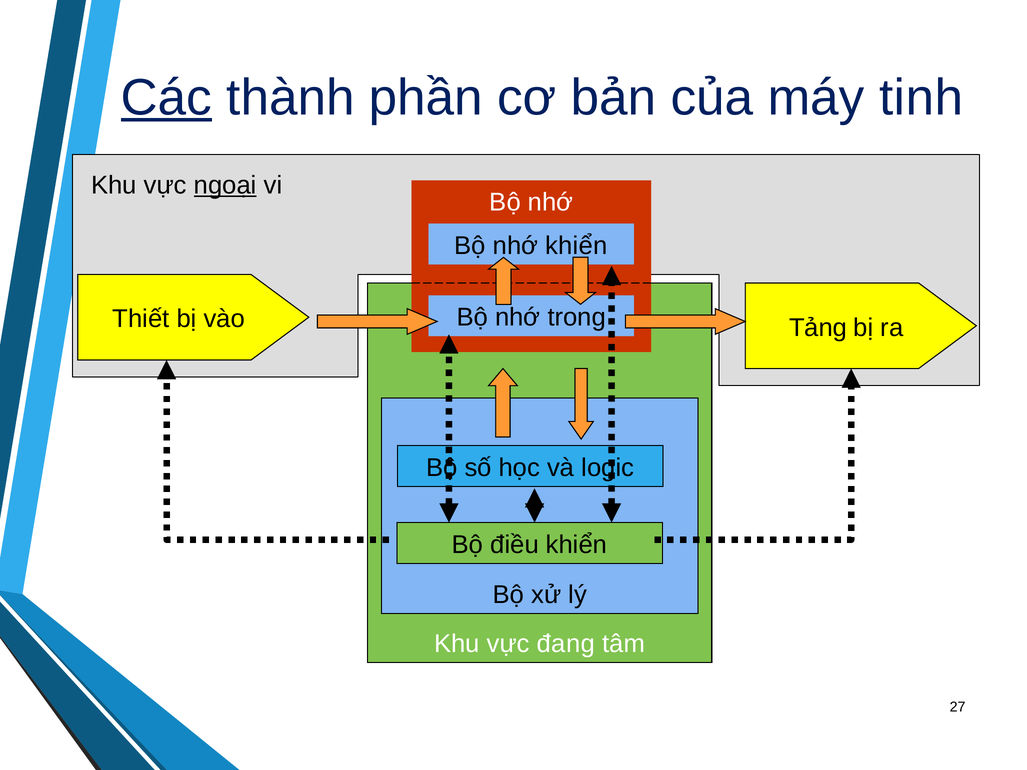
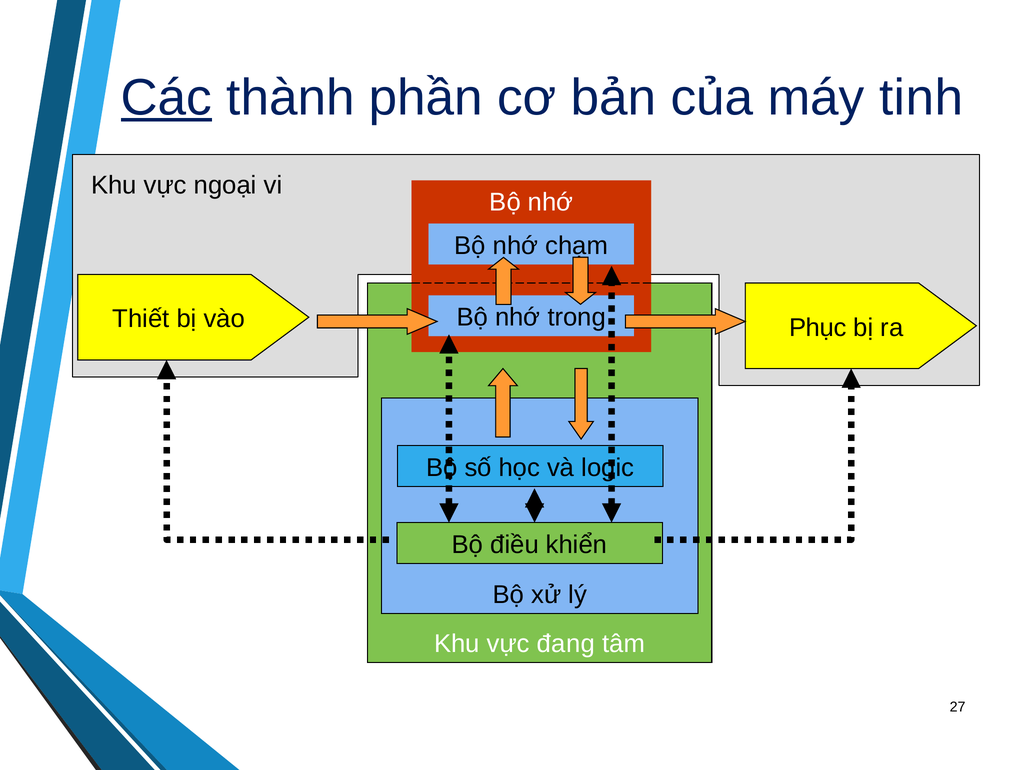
ngoại underline: present -> none
nhớ khiển: khiển -> chạm
Tảng: Tảng -> Phục
